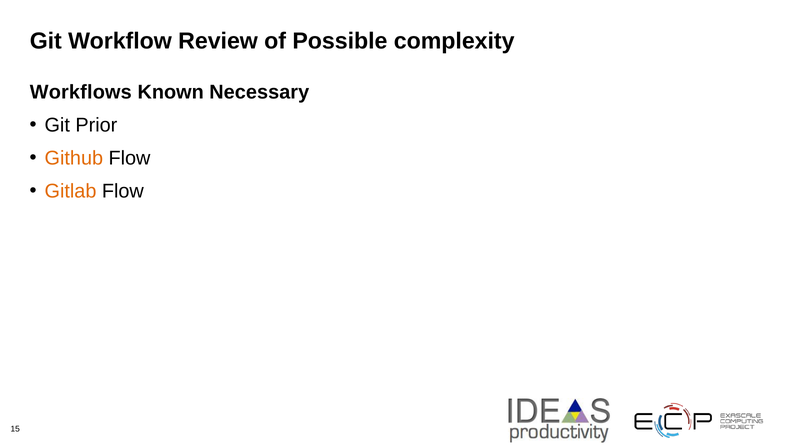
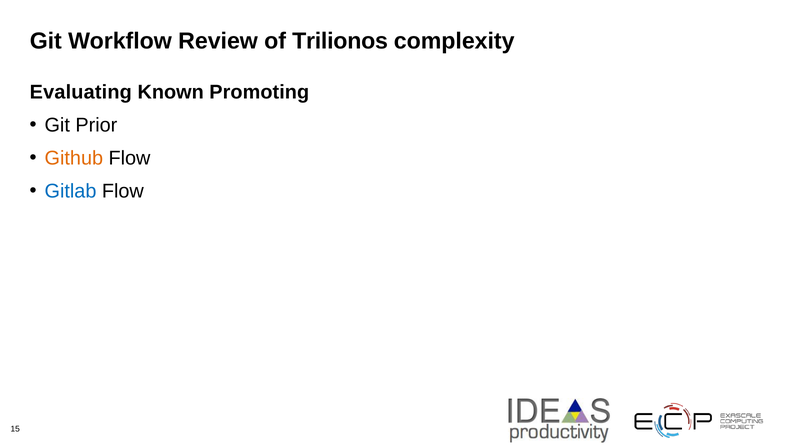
Possible: Possible -> Trilionos
Workflows: Workflows -> Evaluating
Necessary: Necessary -> Promoting
Gitlab colour: orange -> blue
